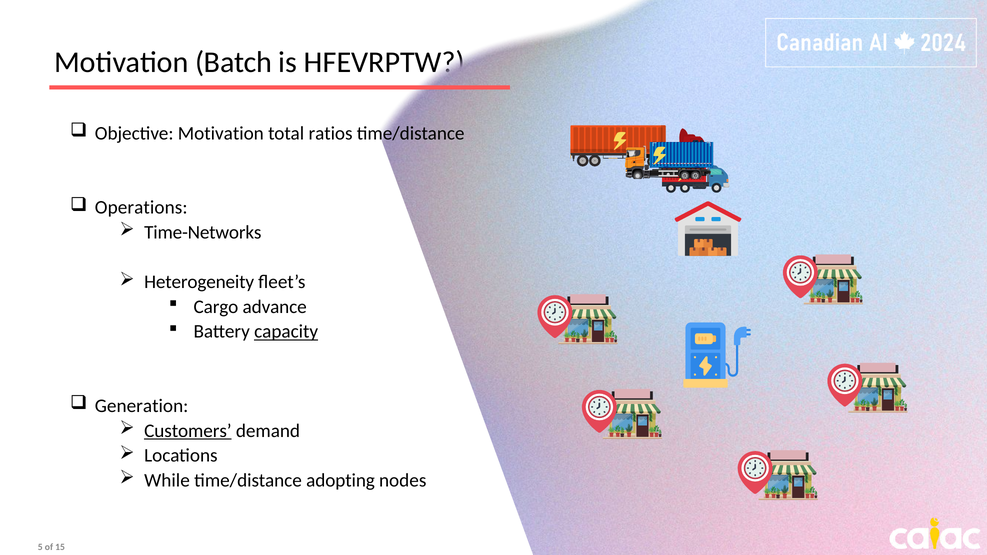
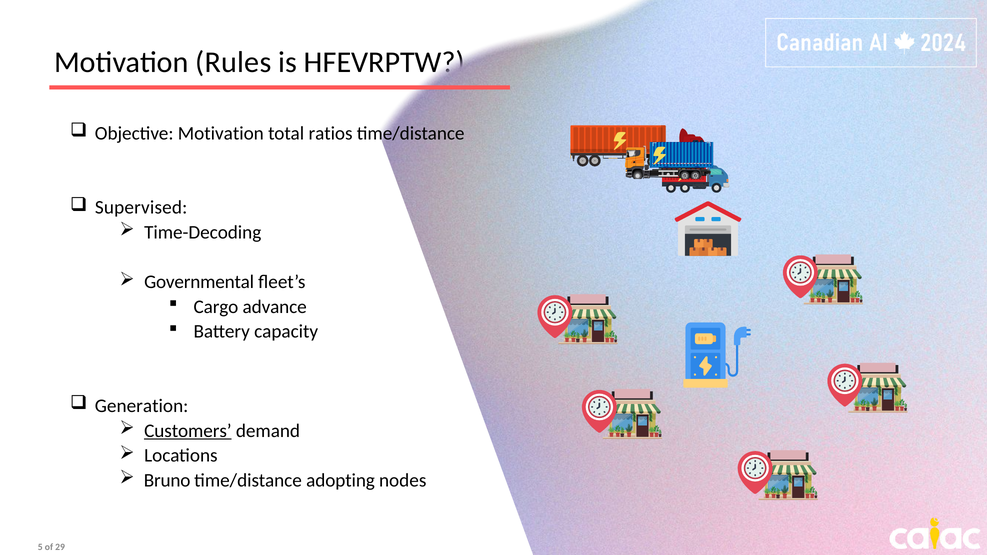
Batch: Batch -> Rules
Operations: Operations -> Supervised
Time-Networks: Time-Networks -> Time-Decoding
Heterogeneity: Heterogeneity -> Governmental
capacity underline: present -> none
While: While -> Bruno
15: 15 -> 29
